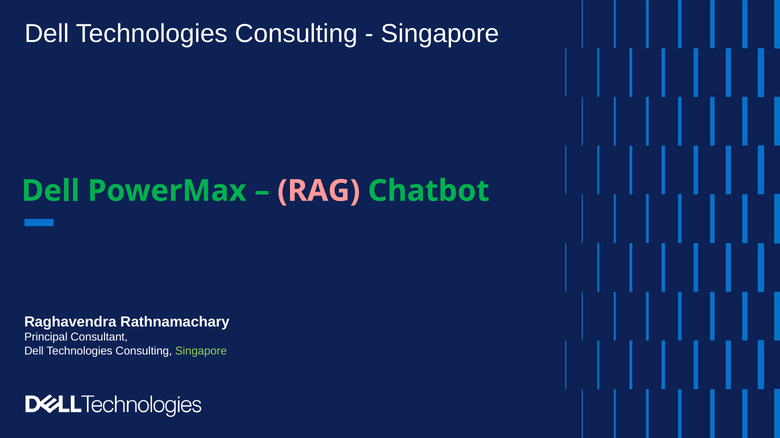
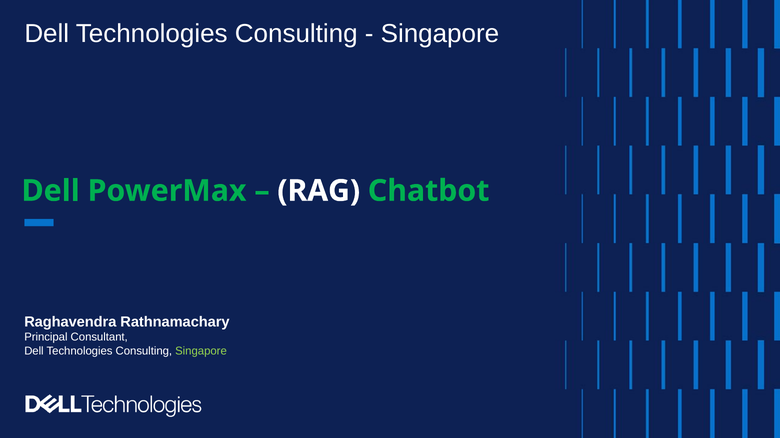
RAG colour: pink -> white
